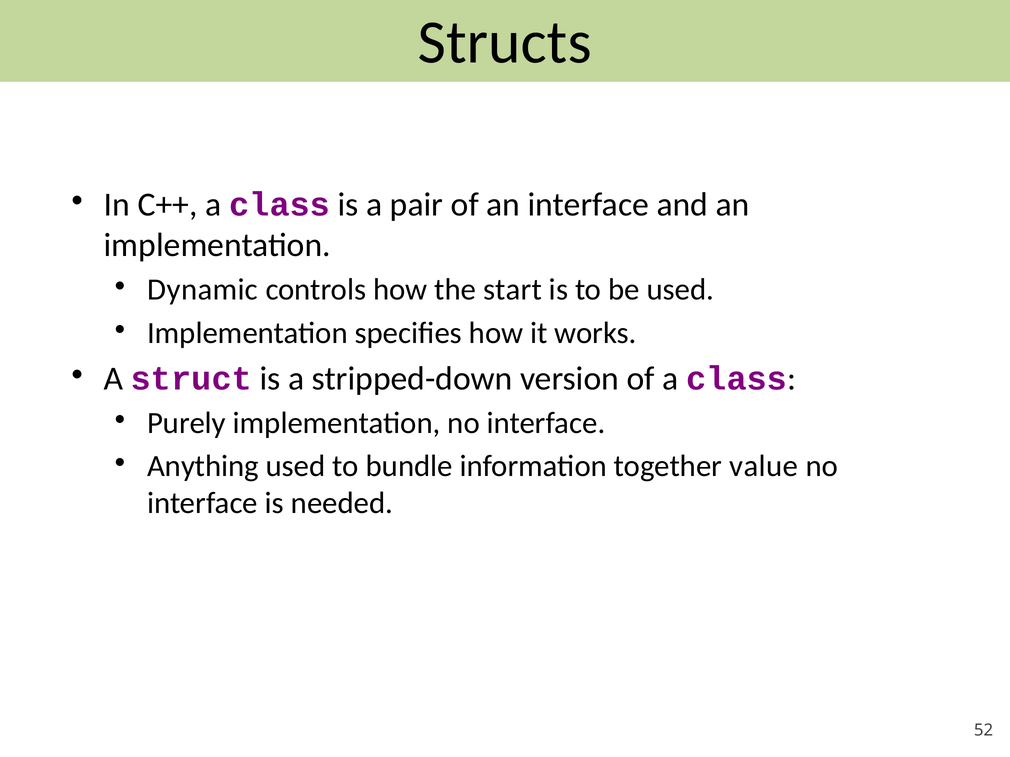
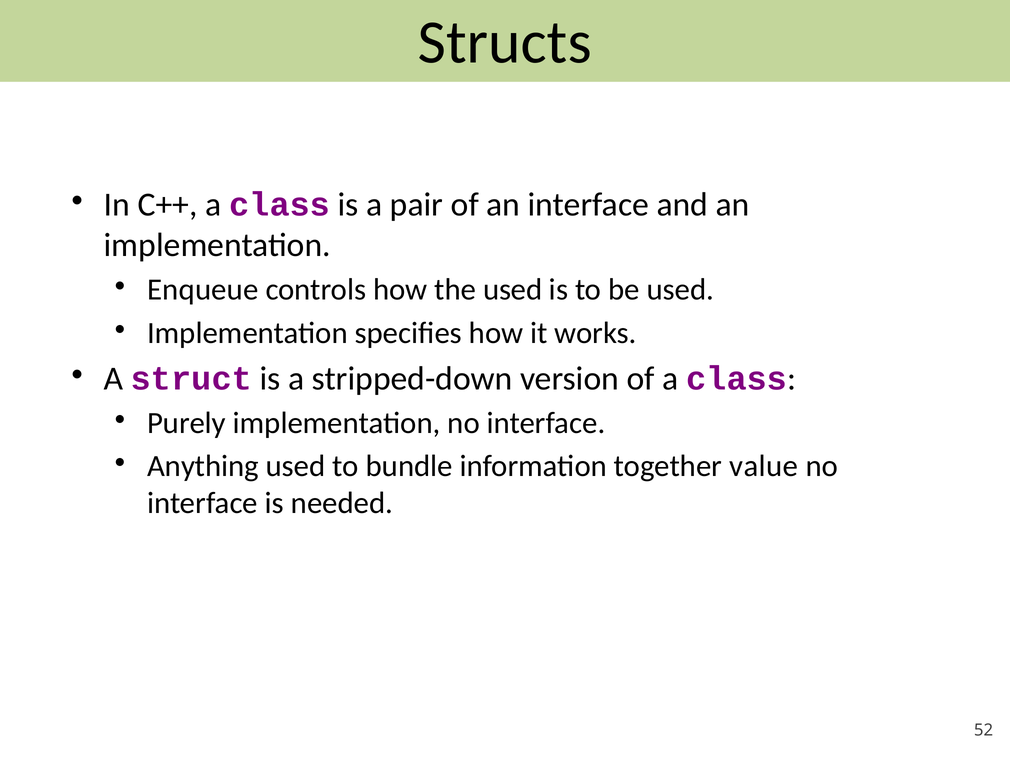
Dynamic: Dynamic -> Enqueue
the start: start -> used
